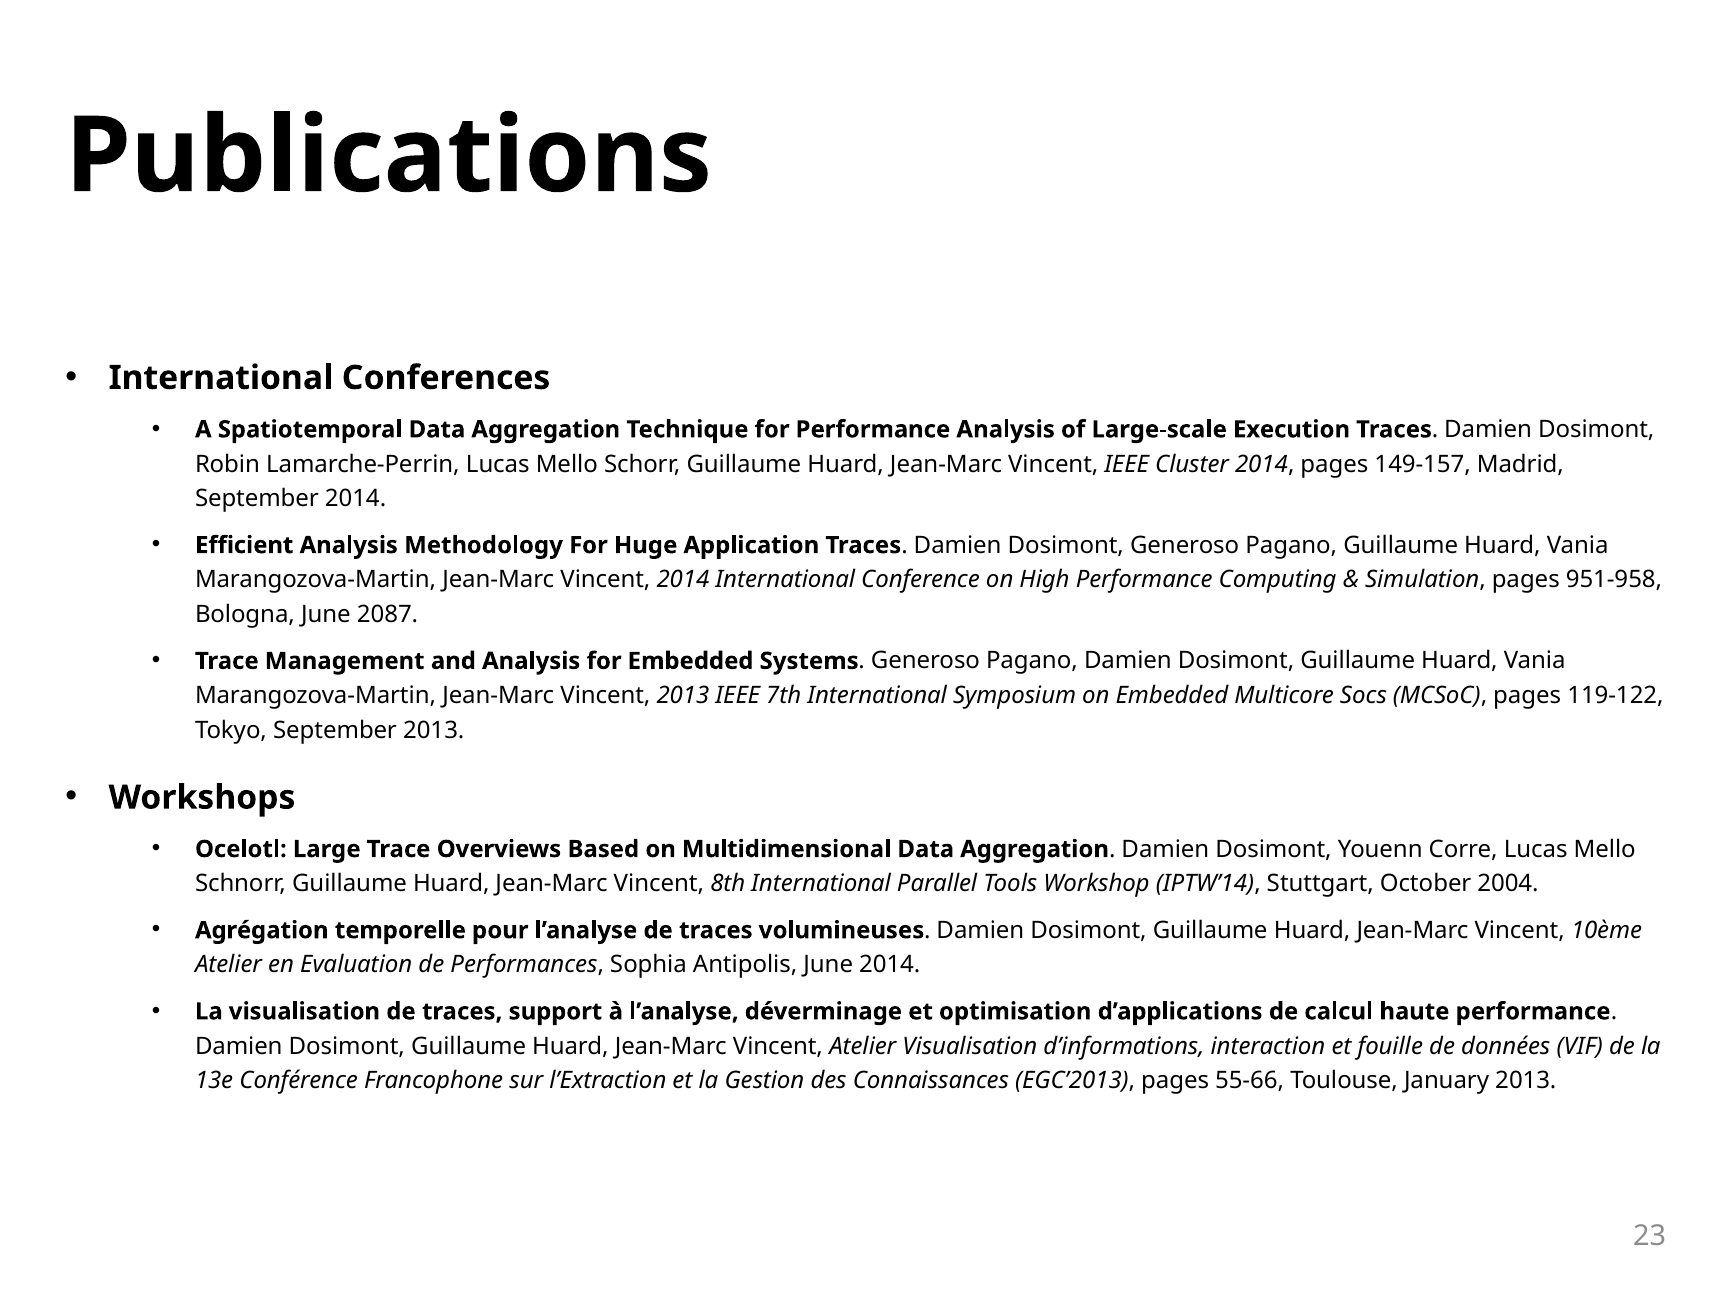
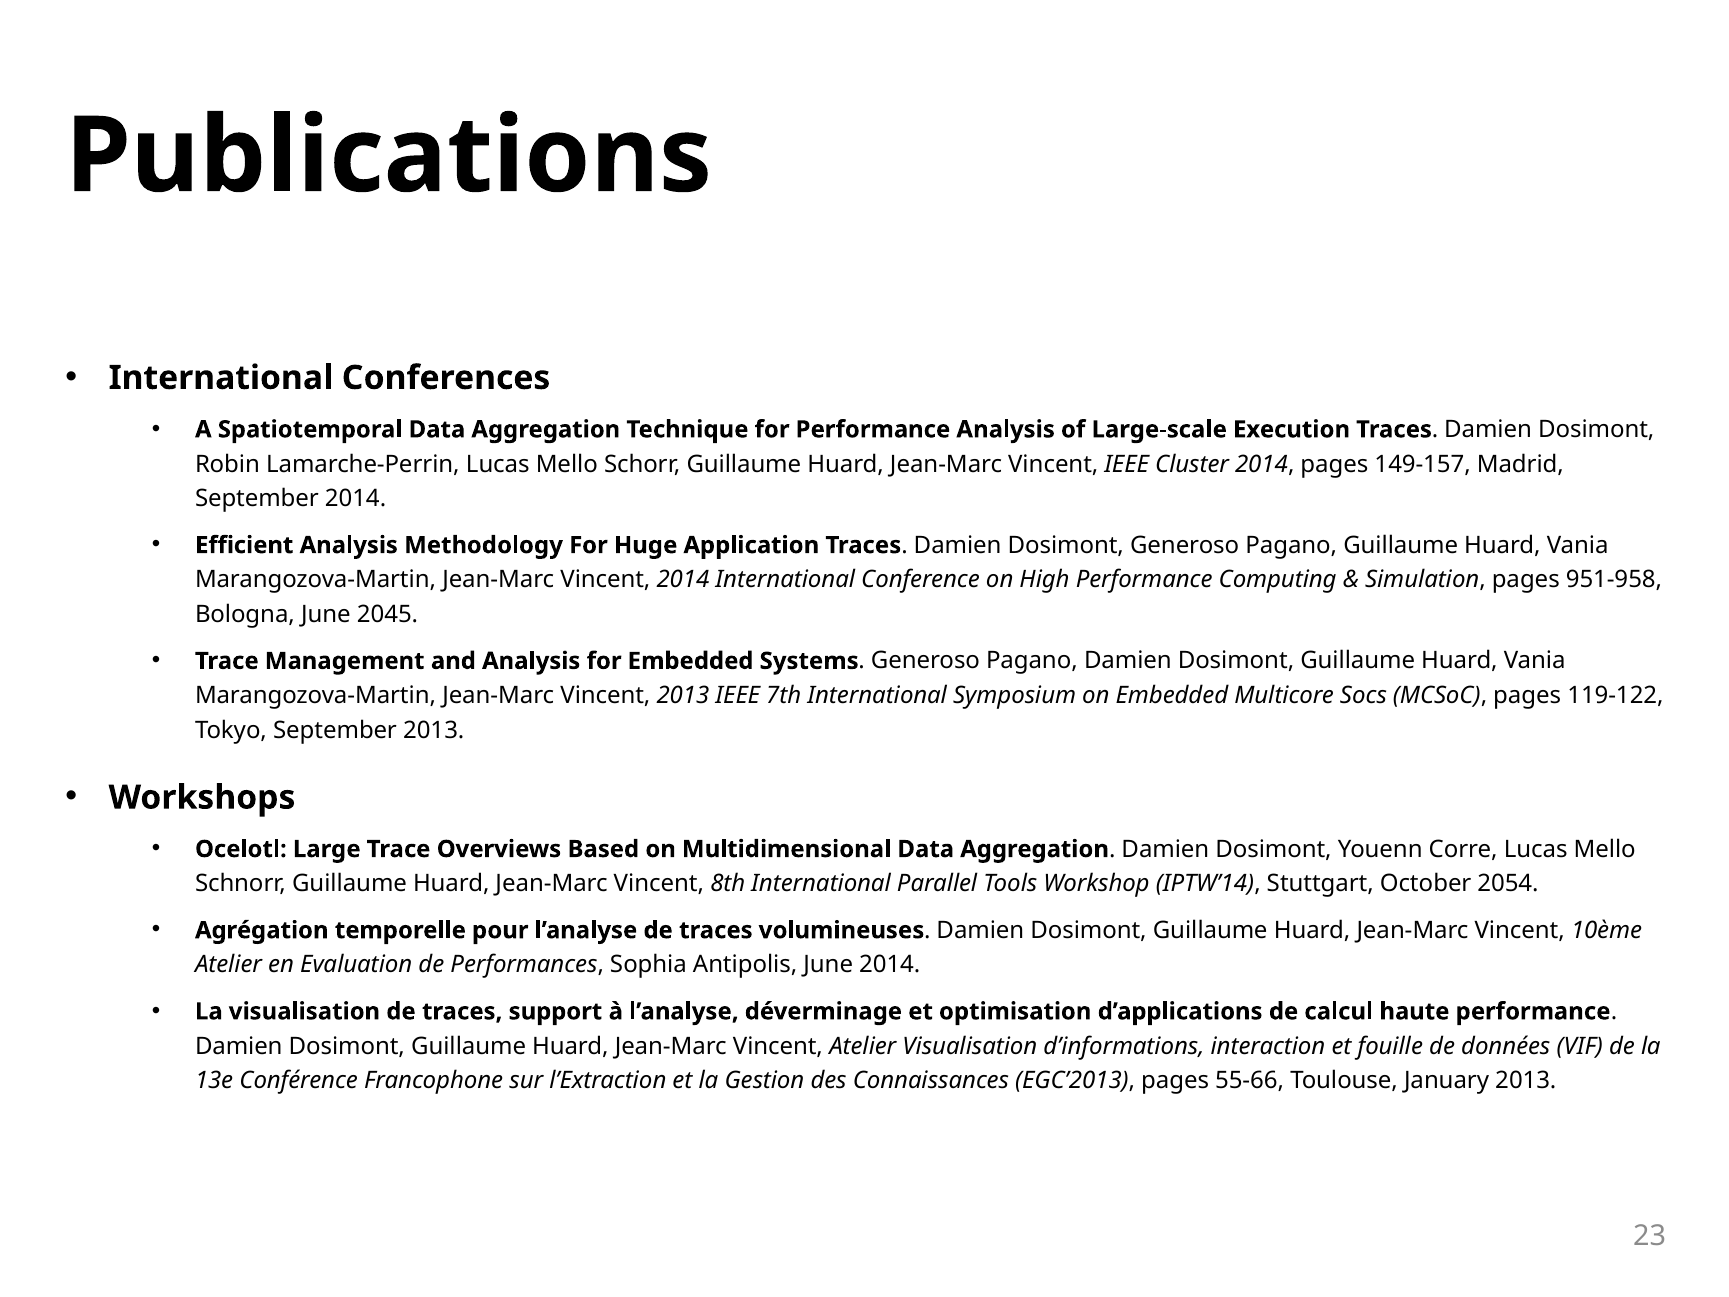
2087: 2087 -> 2045
2004: 2004 -> 2054
